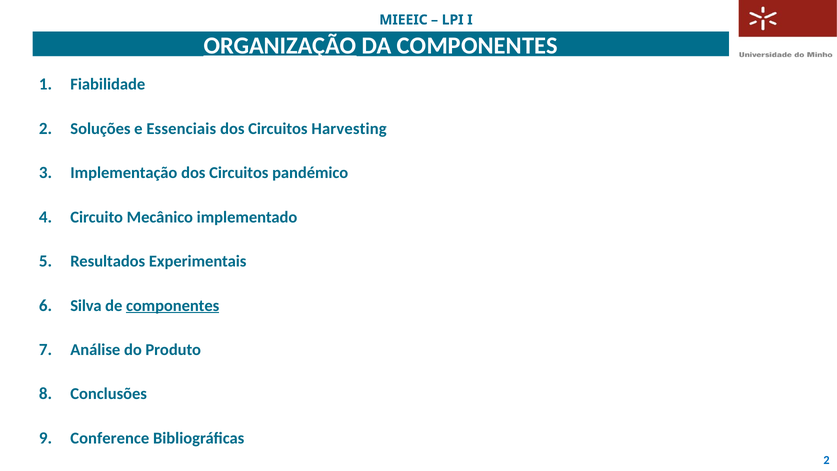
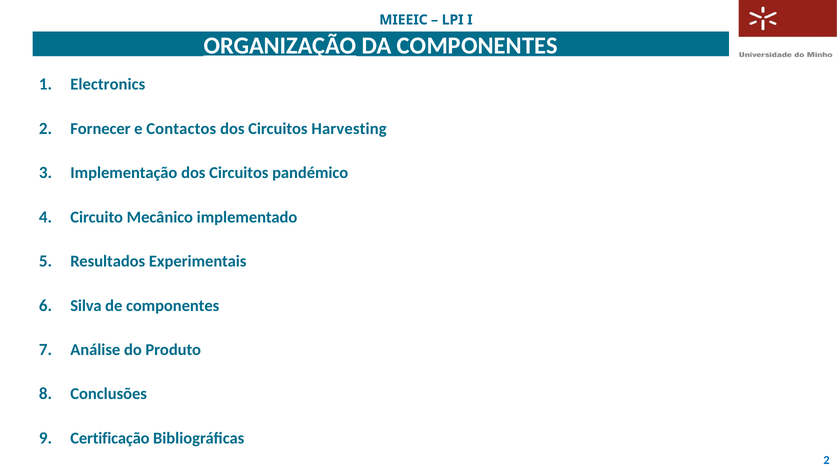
Fiabilidade: Fiabilidade -> Electronics
Soluções: Soluções -> Fornecer
Essenciais: Essenciais -> Contactos
componentes at (173, 305) underline: present -> none
Conference: Conference -> Certificação
